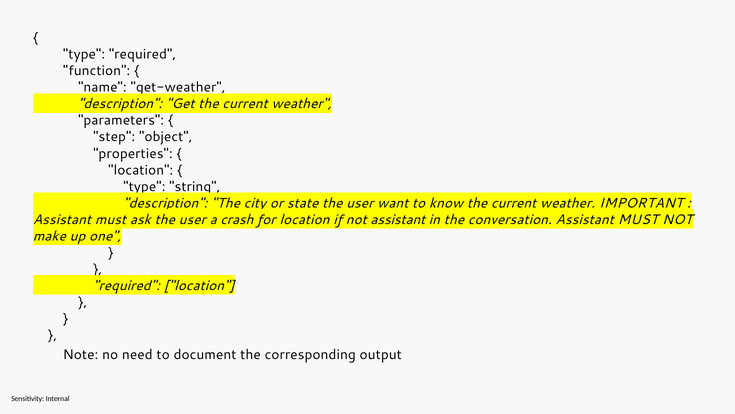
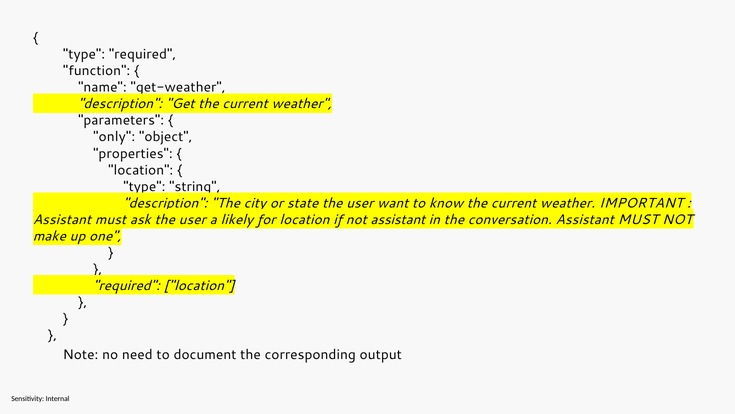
step: step -> only
crash: crash -> likely
